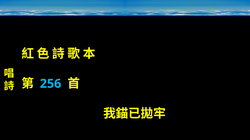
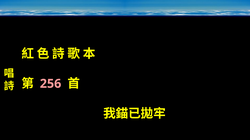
256 colour: light blue -> pink
